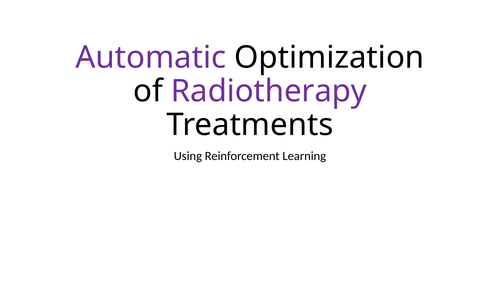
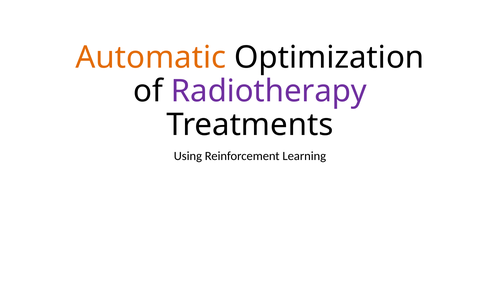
Automatic colour: purple -> orange
